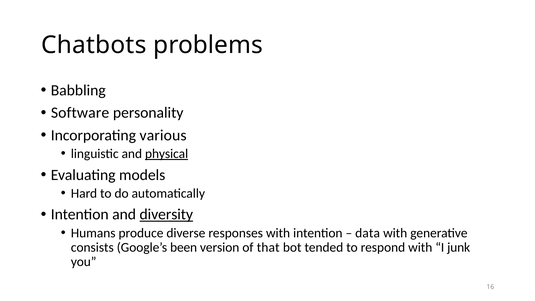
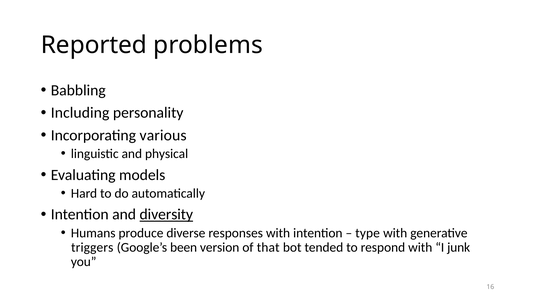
Chatbots: Chatbots -> Reported
Software: Software -> Including
physical underline: present -> none
data: data -> type
consists: consists -> triggers
